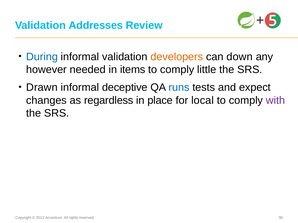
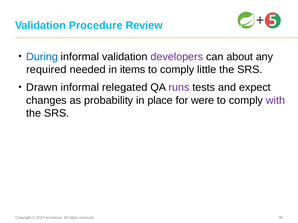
Addresses: Addresses -> Procedure
developers colour: orange -> purple
down: down -> about
however: however -> required
deceptive: deceptive -> relegated
runs colour: blue -> purple
regardless: regardless -> probability
local: local -> were
